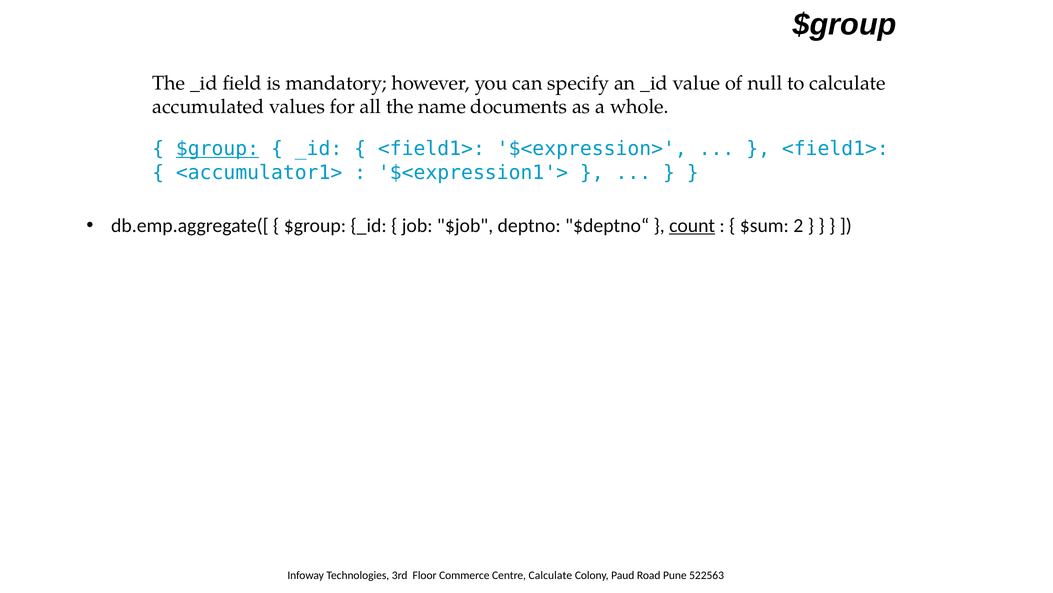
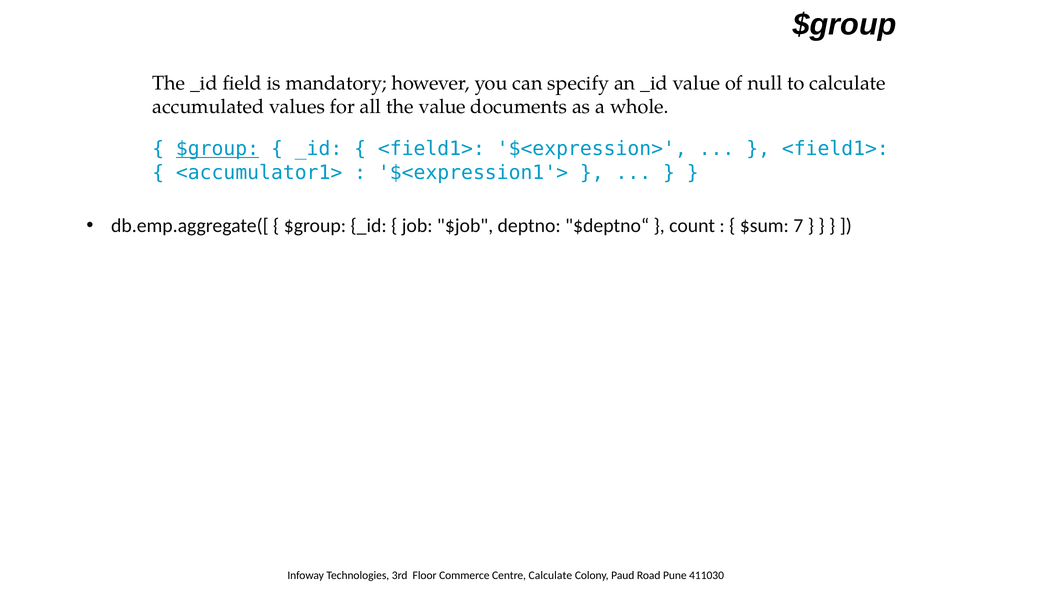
the name: name -> value
count underline: present -> none
2: 2 -> 7
522563: 522563 -> 411030
